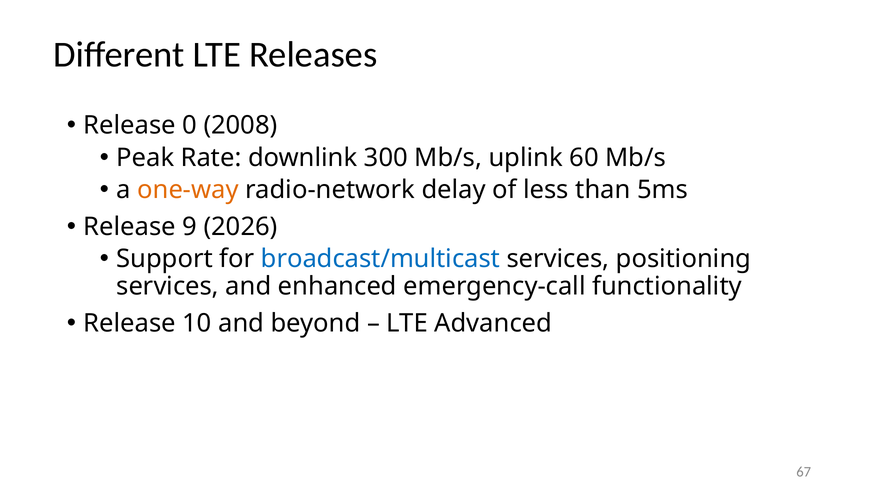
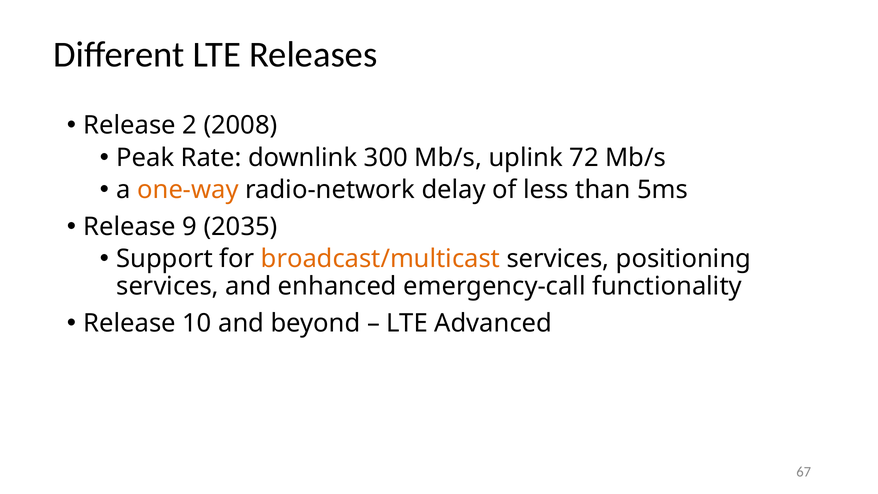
0: 0 -> 2
60: 60 -> 72
2026: 2026 -> 2035
broadcast/multicast colour: blue -> orange
